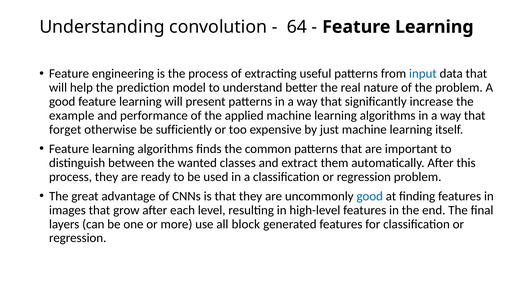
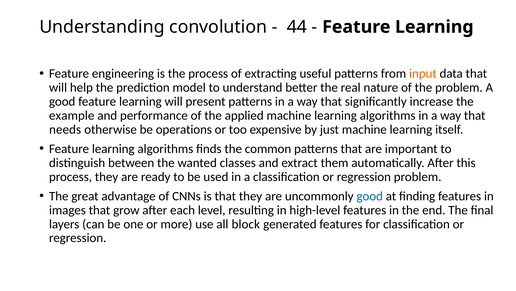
64: 64 -> 44
input colour: blue -> orange
forget: forget -> needs
sufficiently: sufficiently -> operations
